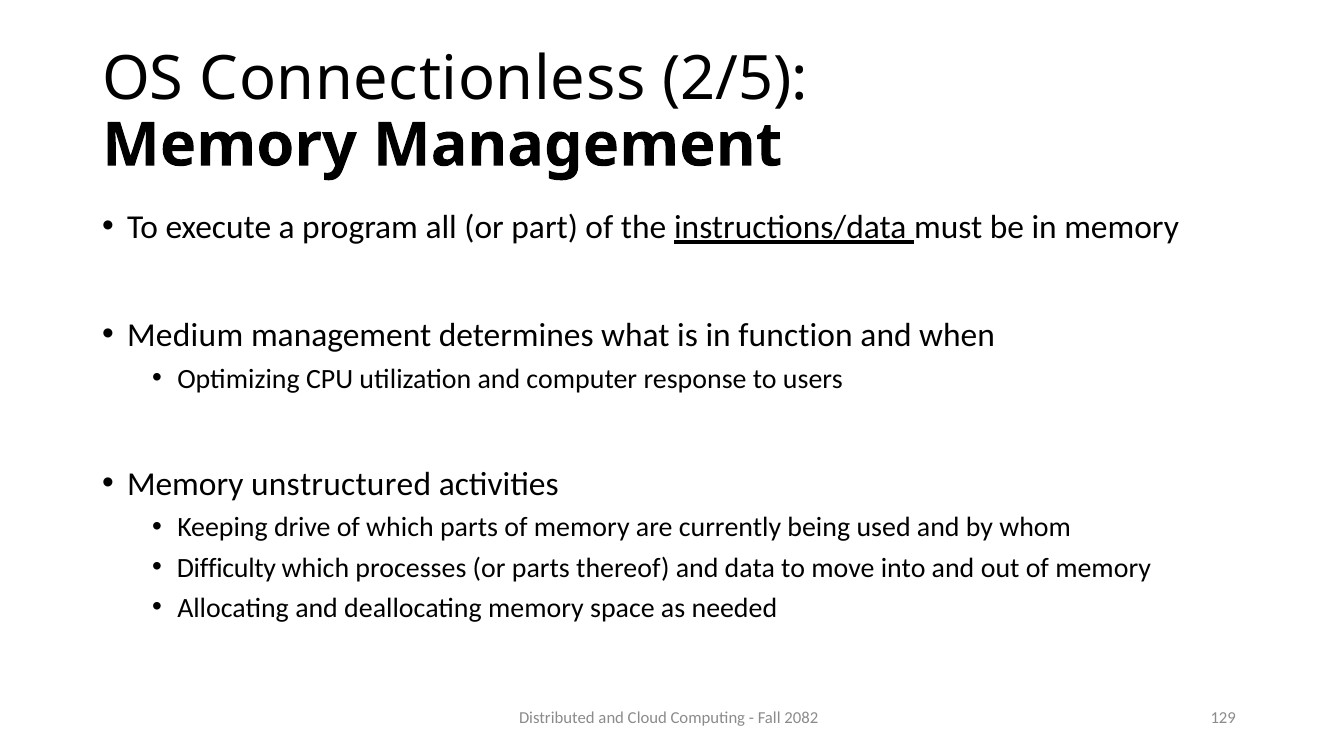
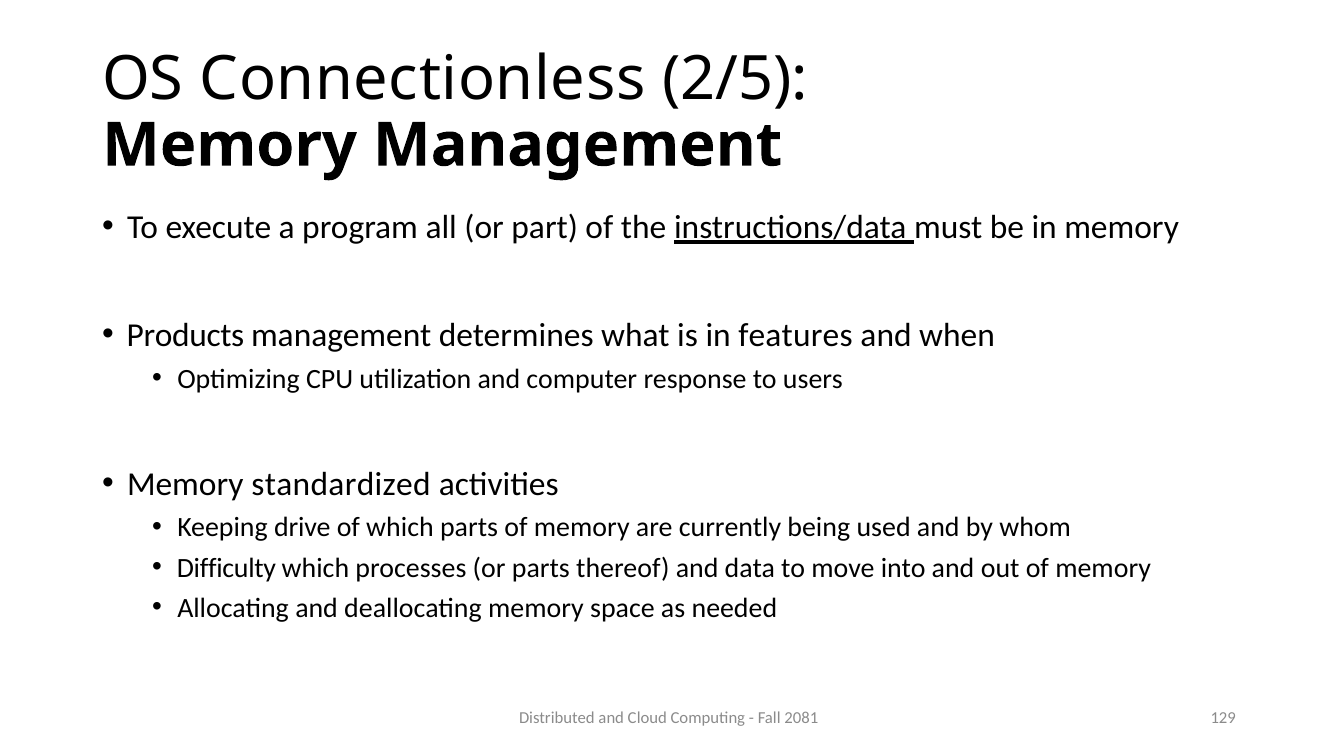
Medium: Medium -> Products
function: function -> features
unstructured: unstructured -> standardized
2082: 2082 -> 2081
